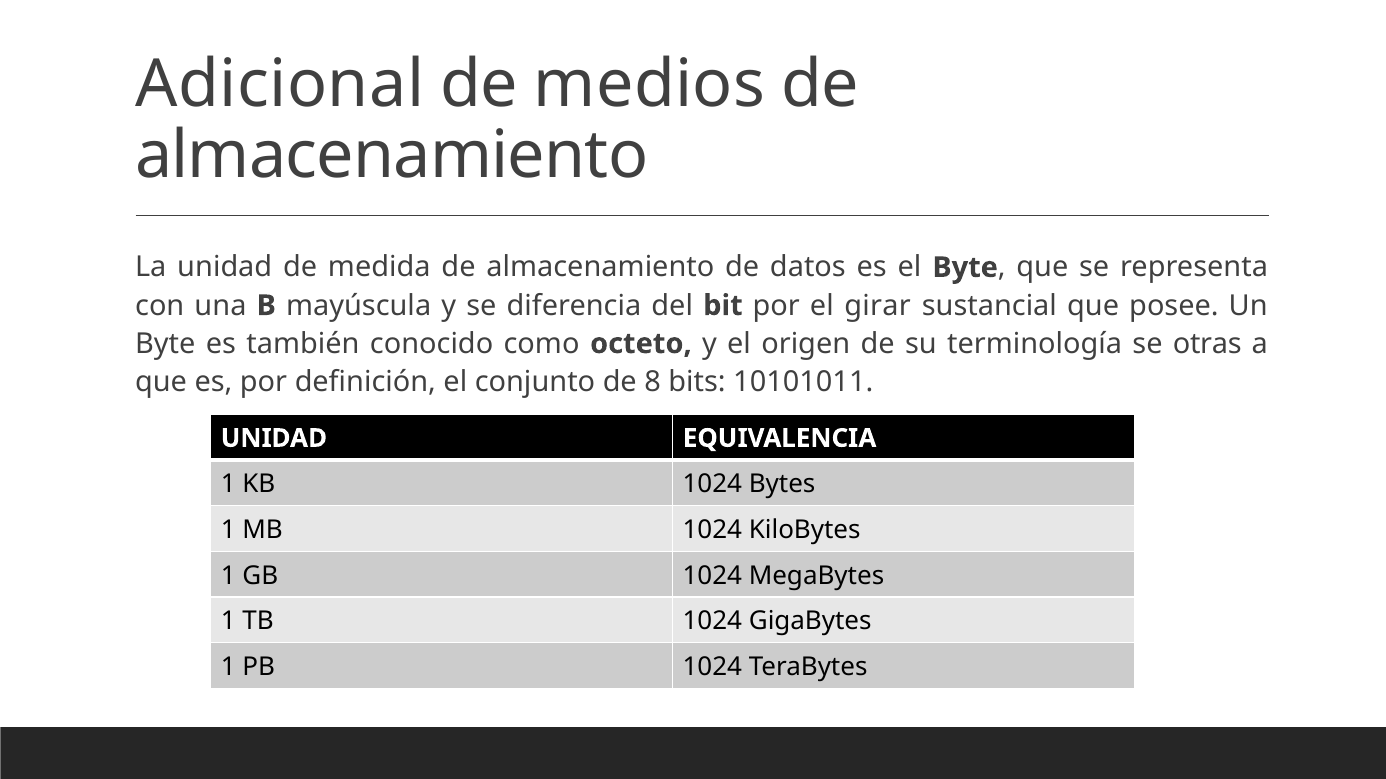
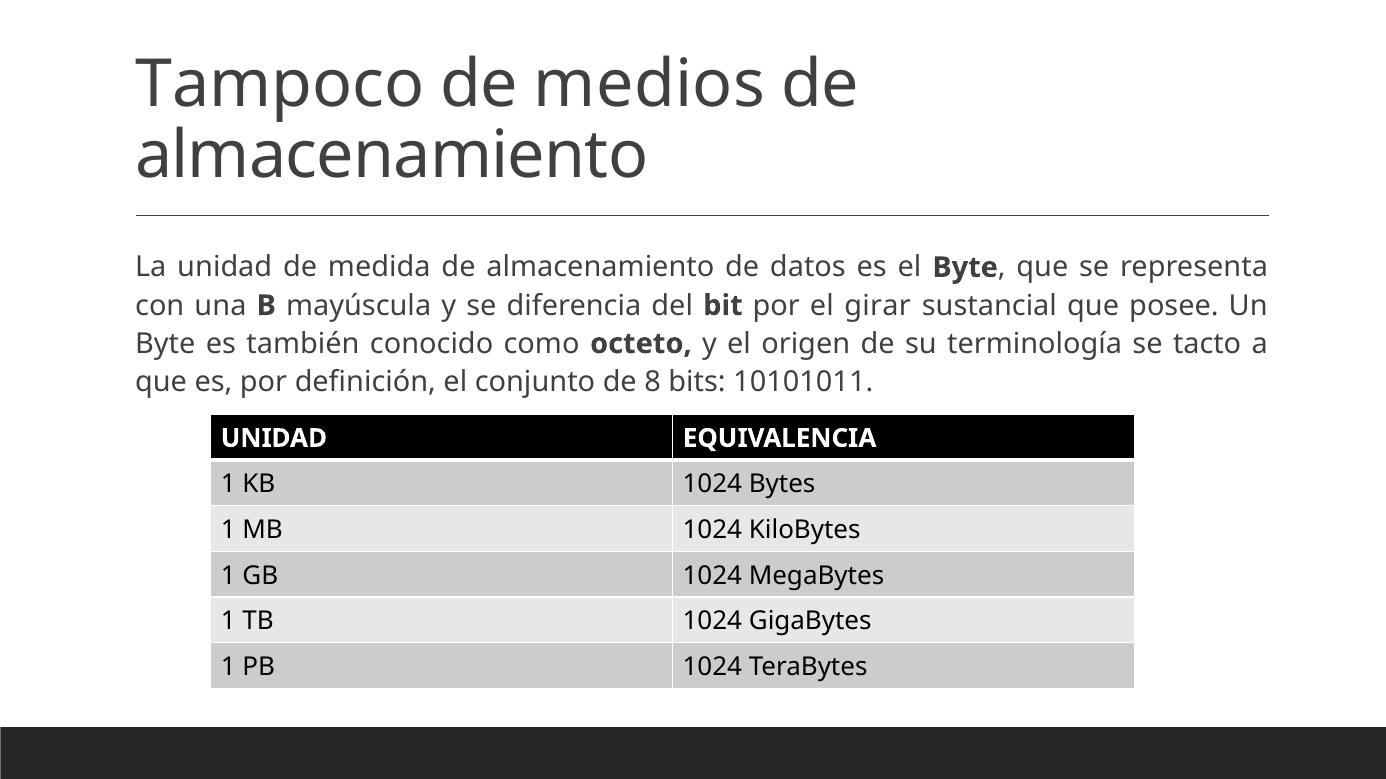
Adicional: Adicional -> Tampoco
otras: otras -> tacto
